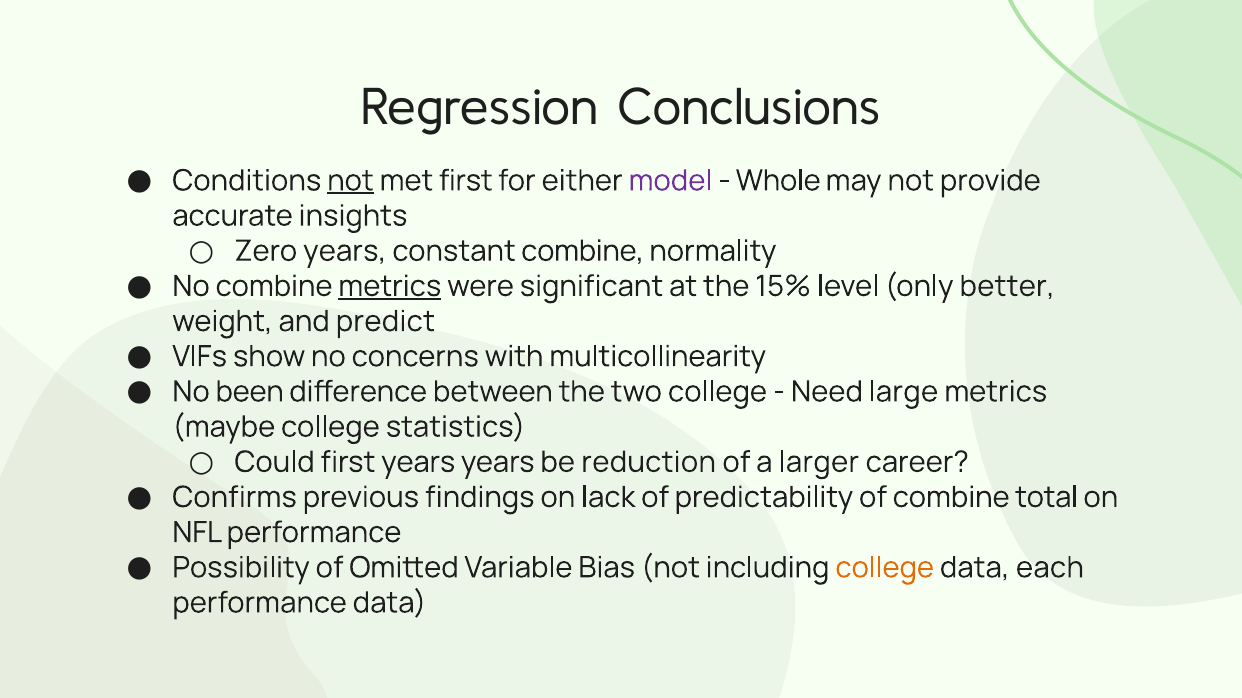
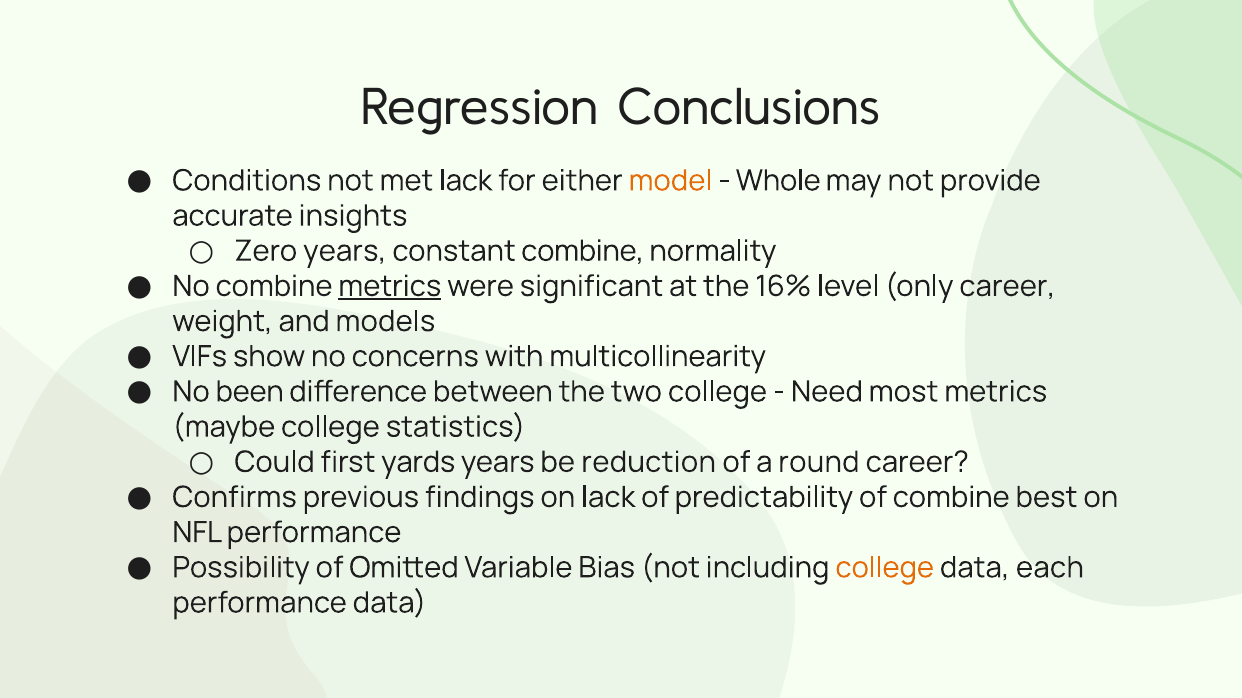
not at (350, 181) underline: present -> none
met first: first -> lack
model colour: purple -> orange
15%: 15% -> 16%
only better: better -> career
predict: predict -> models
large: large -> most
first years: years -> yards
larger: larger -> round
total: total -> best
